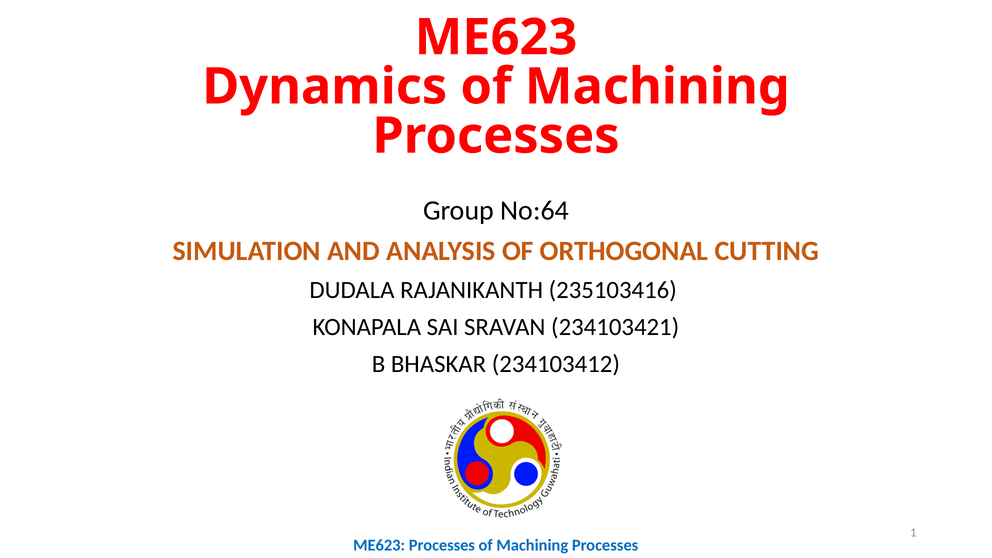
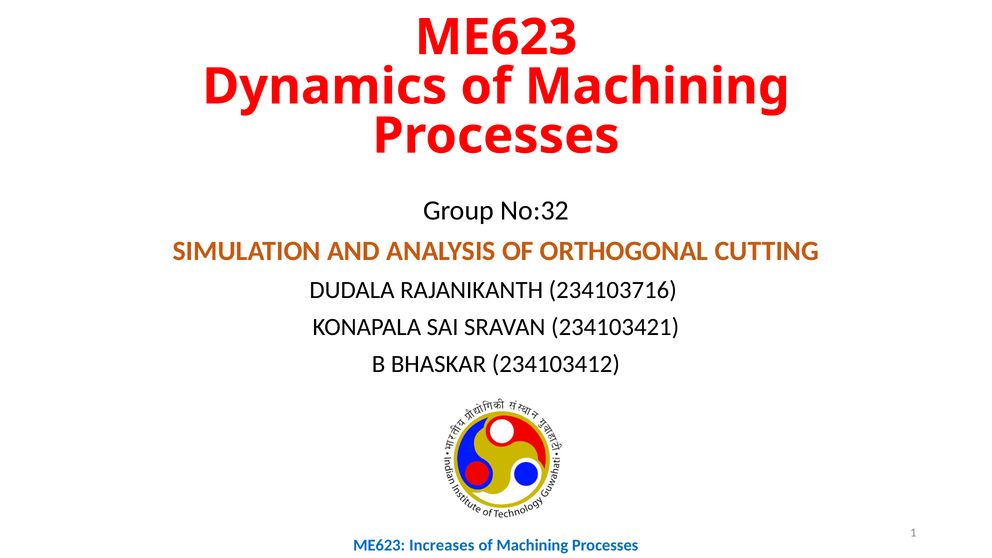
No:64: No:64 -> No:32
235103416: 235103416 -> 234103716
ME623 Processes: Processes -> Increases
